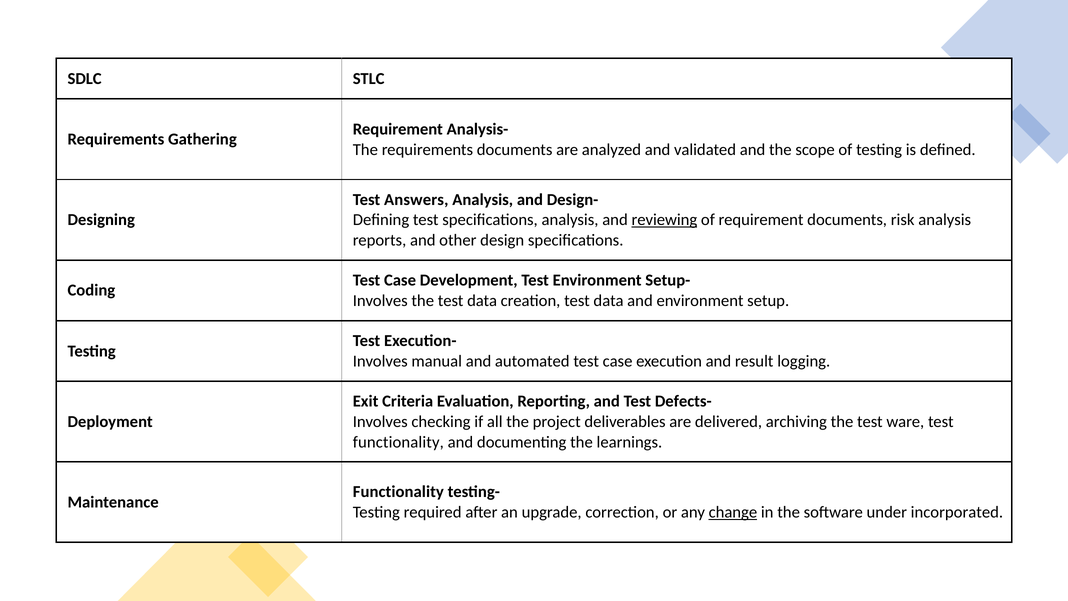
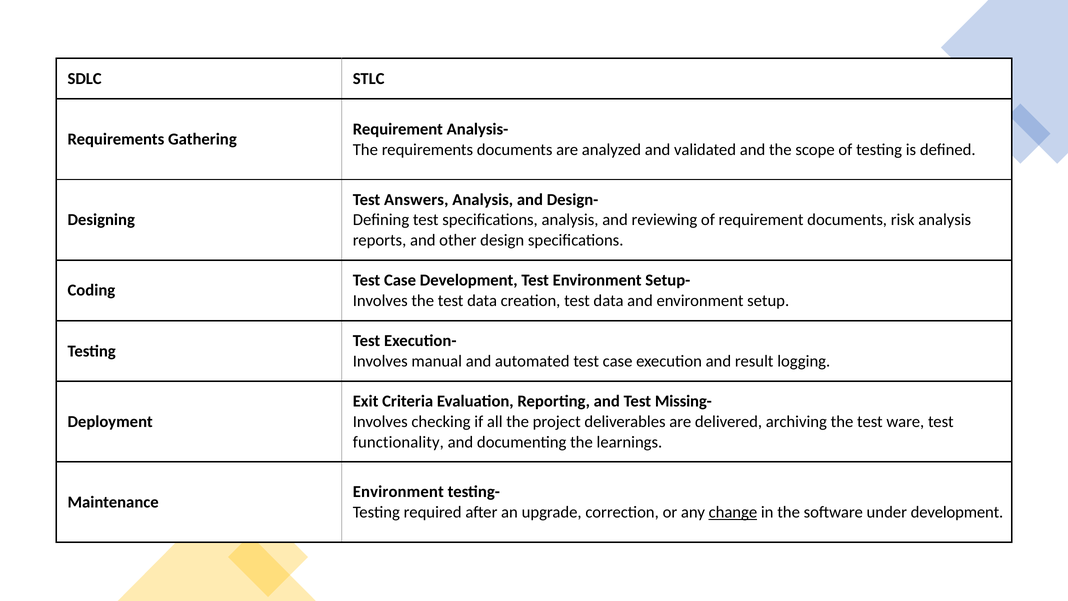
reviewing underline: present -> none
Defects-: Defects- -> Missing-
Functionality at (398, 492): Functionality -> Environment
under incorporated: incorporated -> development
